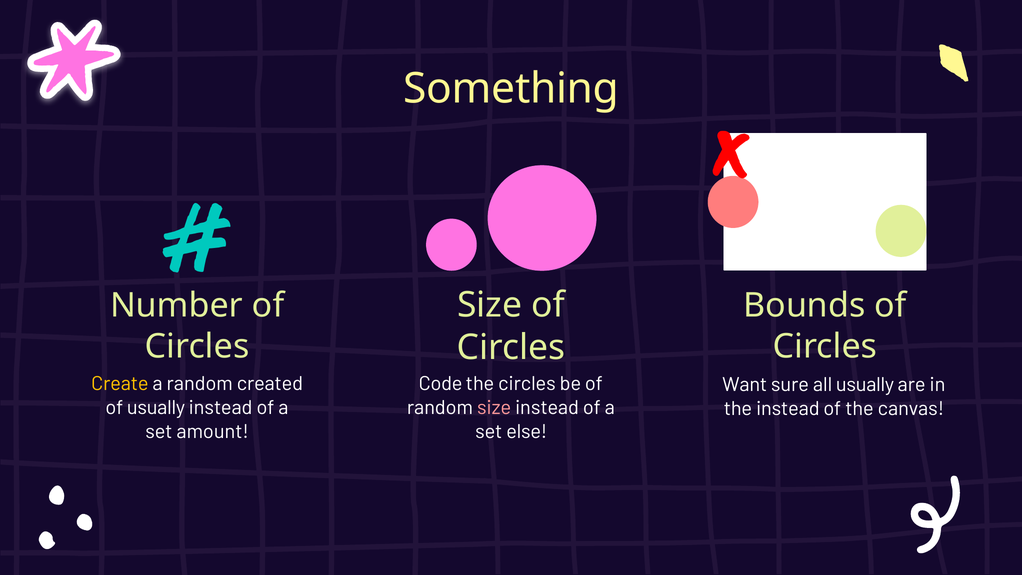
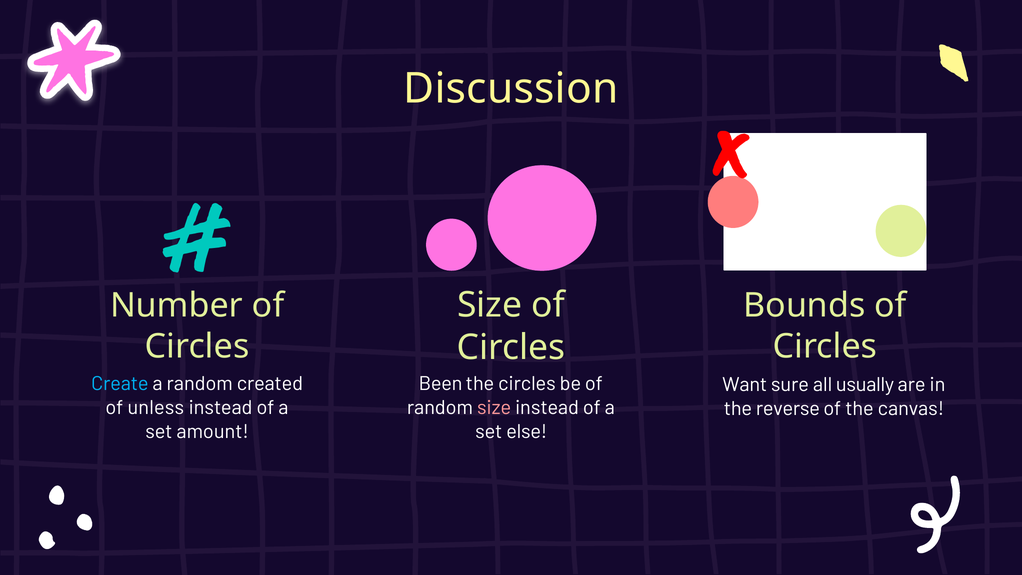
Something: Something -> Discussion
Create colour: yellow -> light blue
Code: Code -> Been
of usually: usually -> unless
the instead: instead -> reverse
